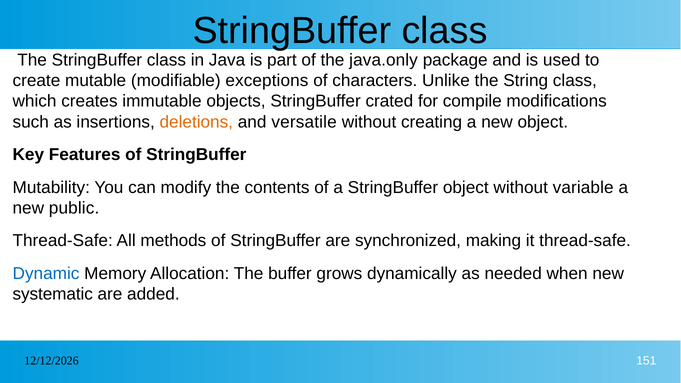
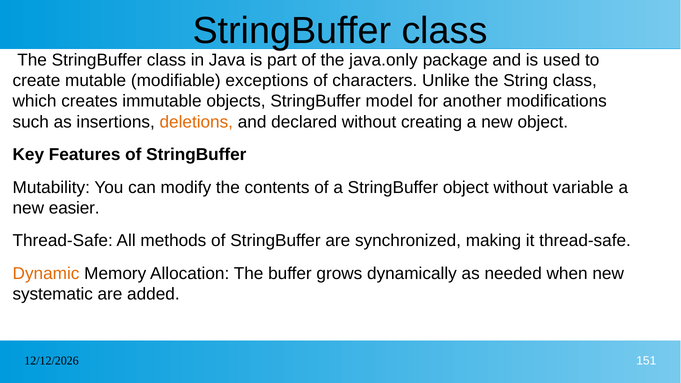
crated: crated -> model
compile: compile -> another
versatile: versatile -> declared
public: public -> easier
Dynamic colour: blue -> orange
